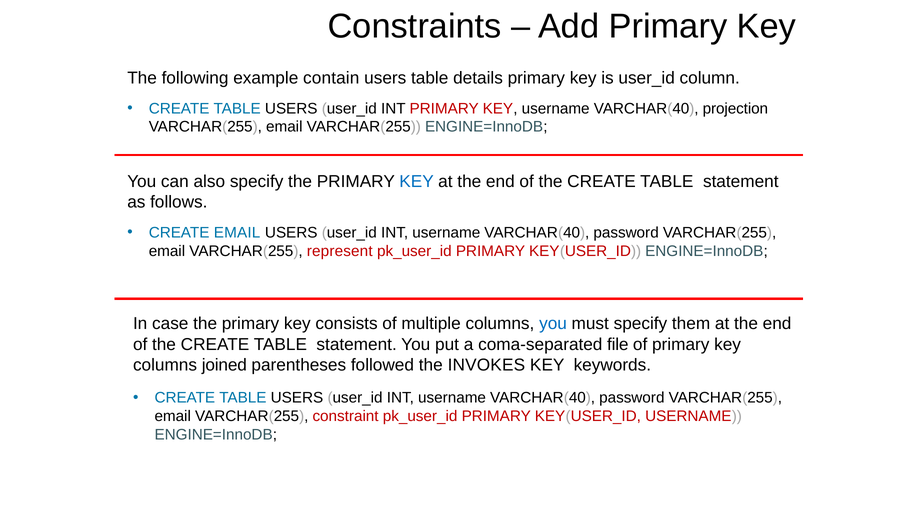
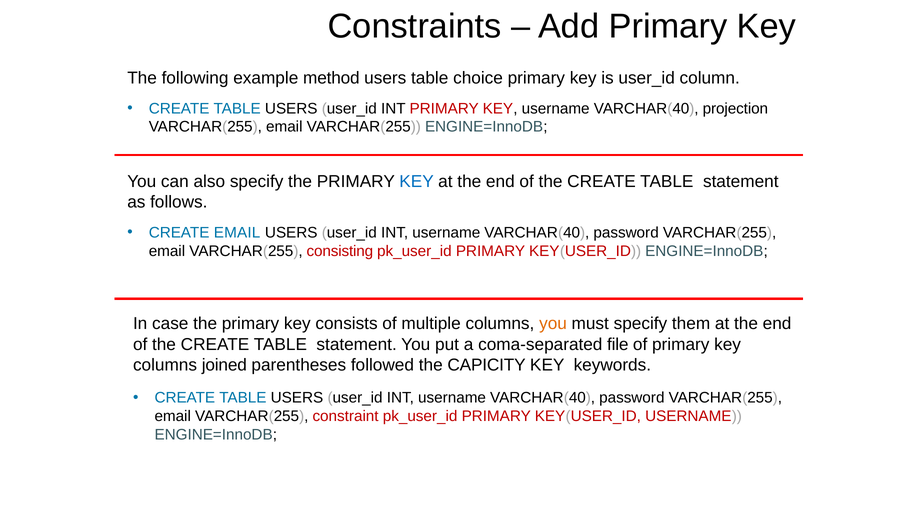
contain: contain -> method
details: details -> choice
represent: represent -> consisting
you at (553, 323) colour: blue -> orange
INVOKES: INVOKES -> CAPICITY
